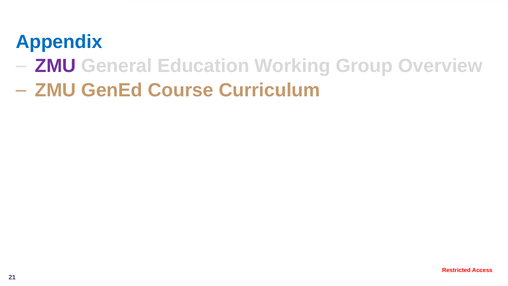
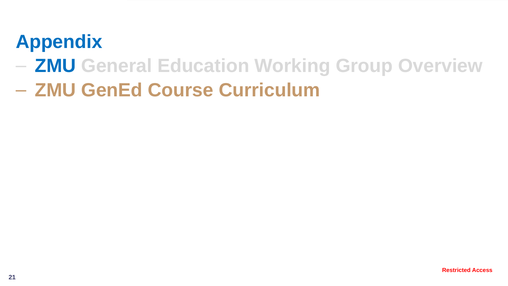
ZMU at (55, 66) colour: purple -> blue
